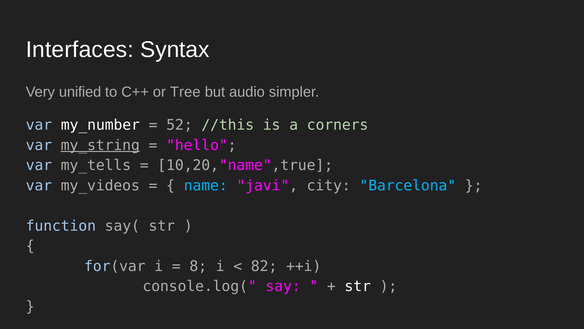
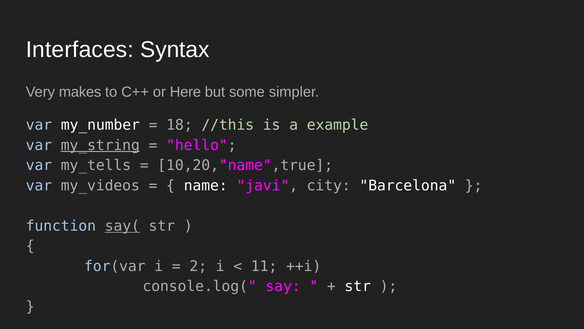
unified: unified -> makes
Tree: Tree -> Here
audio: audio -> some
52: 52 -> 18
corners: corners -> example
name colour: light blue -> white
Barcelona colour: light blue -> white
say( underline: none -> present
8: 8 -> 2
82: 82 -> 11
